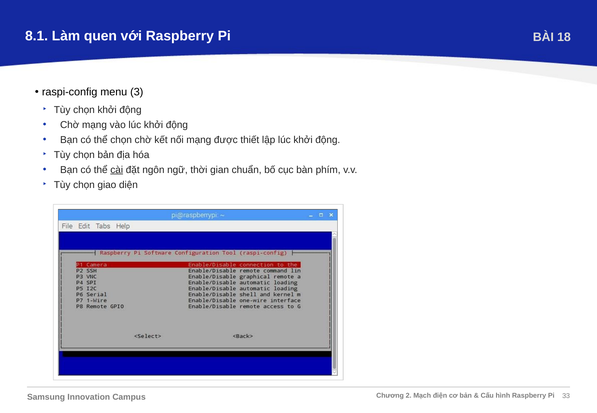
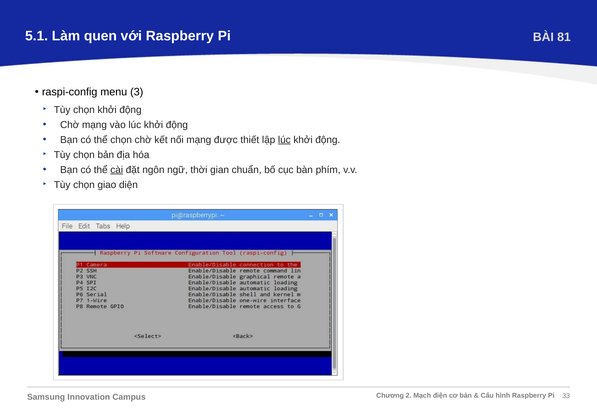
8.1: 8.1 -> 5.1
18: 18 -> 81
lúc at (284, 140) underline: none -> present
